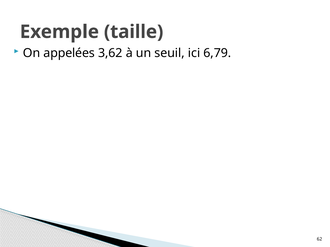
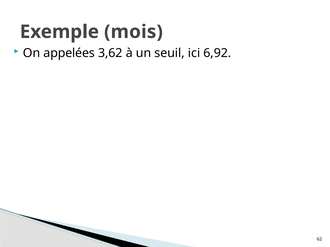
taille: taille -> mois
6,79: 6,79 -> 6,92
